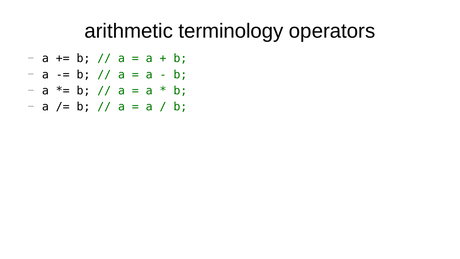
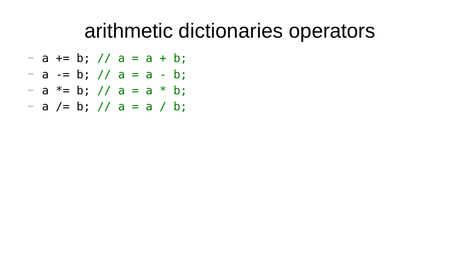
terminology: terminology -> dictionaries
